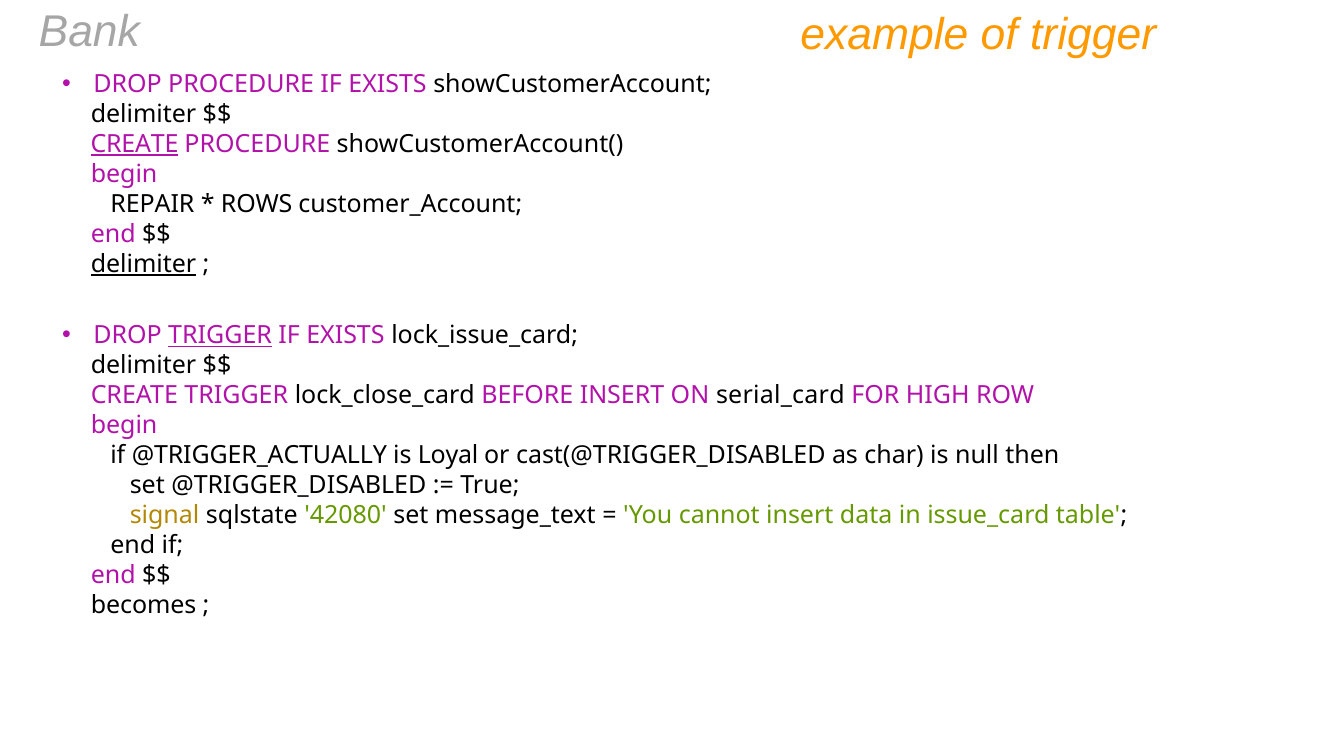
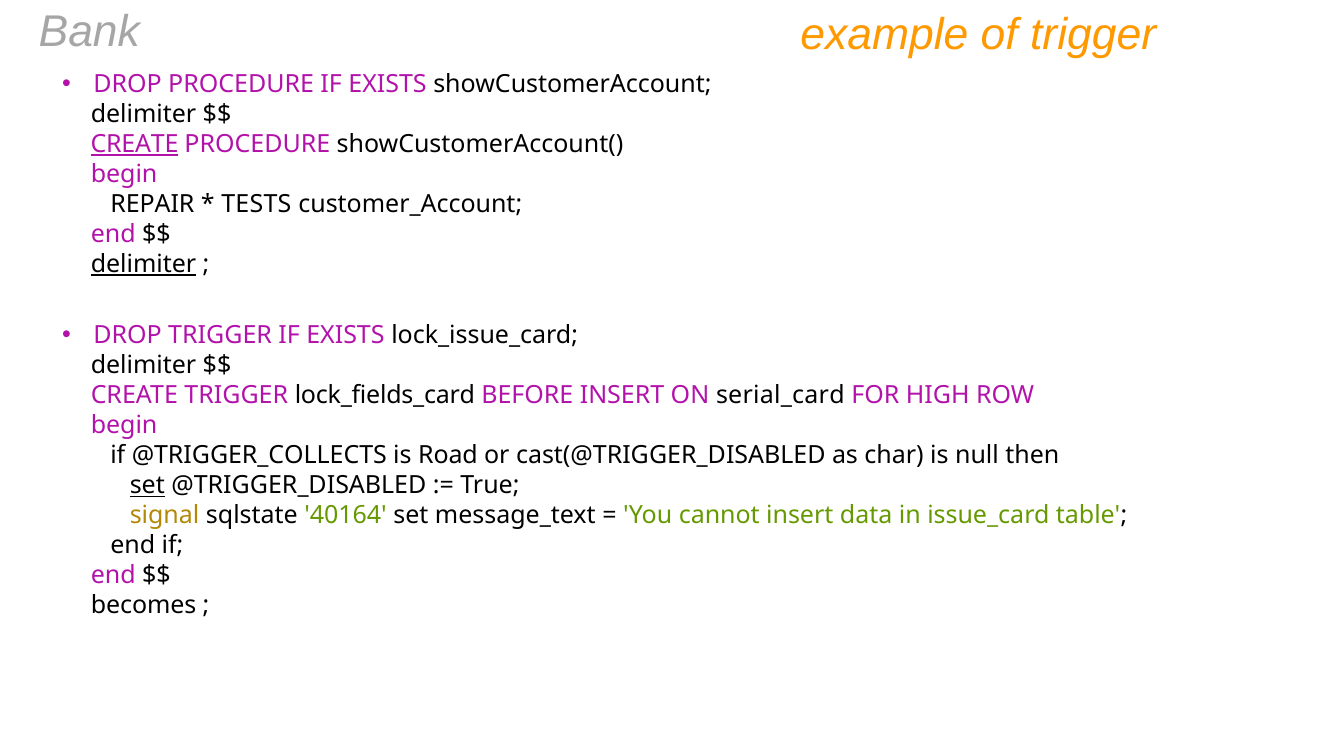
ROWS: ROWS -> TESTS
TRIGGER at (220, 336) underline: present -> none
lock_close_card: lock_close_card -> lock_fields_card
@TRIGGER_ACTUALLY: @TRIGGER_ACTUALLY -> @TRIGGER_COLLECTS
Loyal: Loyal -> Road
set at (147, 485) underline: none -> present
42080: 42080 -> 40164
